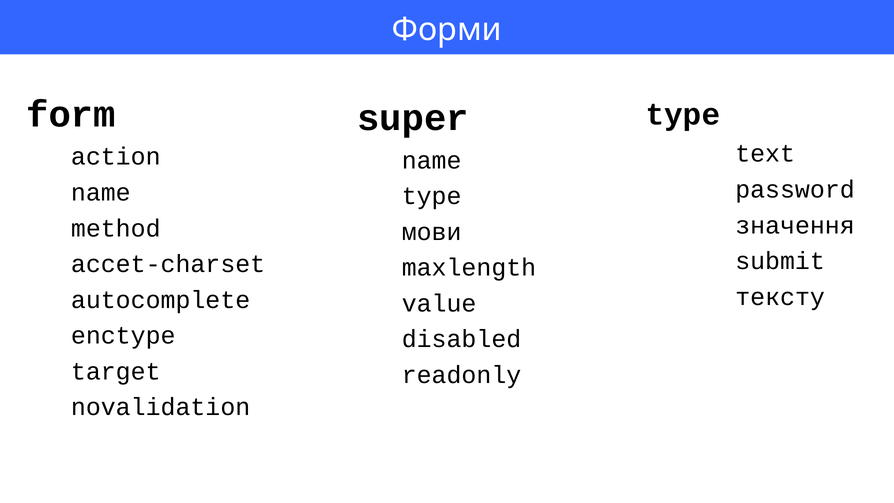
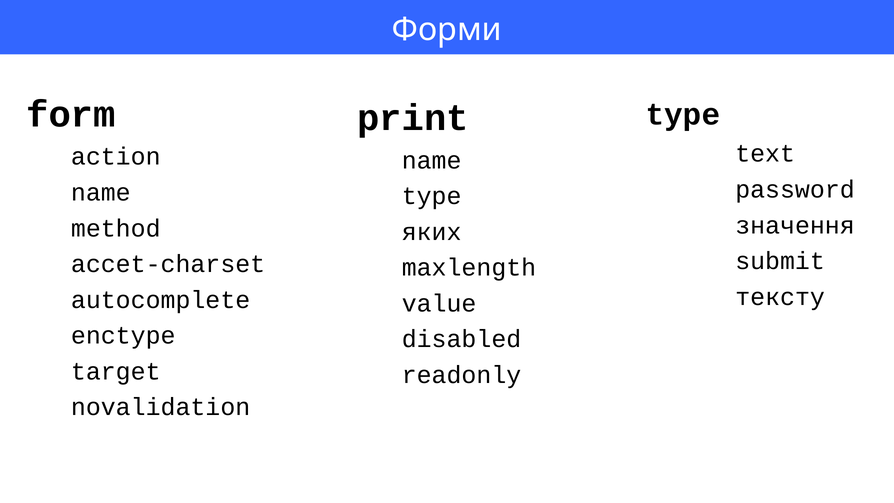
super: super -> print
мови: мови -> яких
